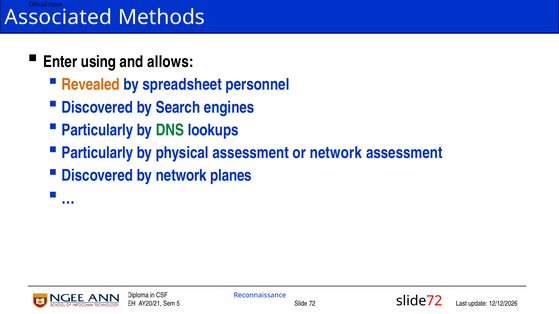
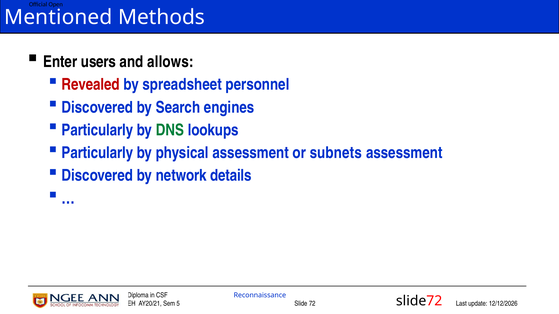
Associated: Associated -> Mentioned
using: using -> users
Revealed colour: orange -> red
or network: network -> subnets
planes: planes -> details
